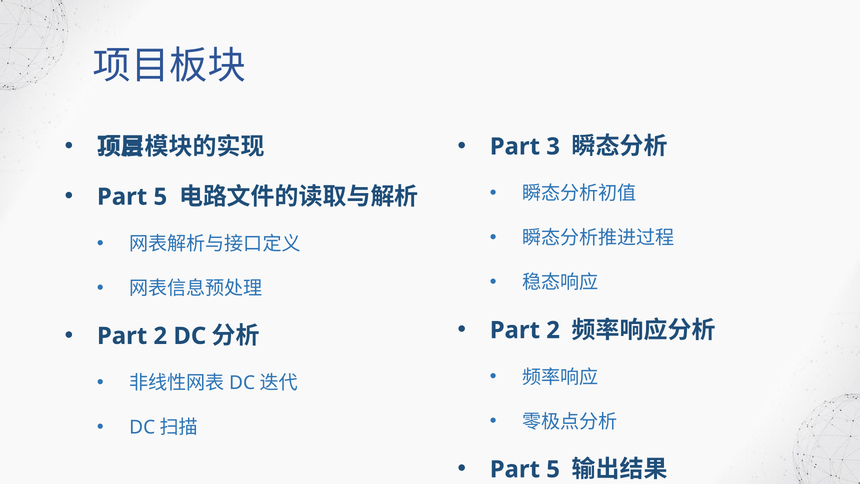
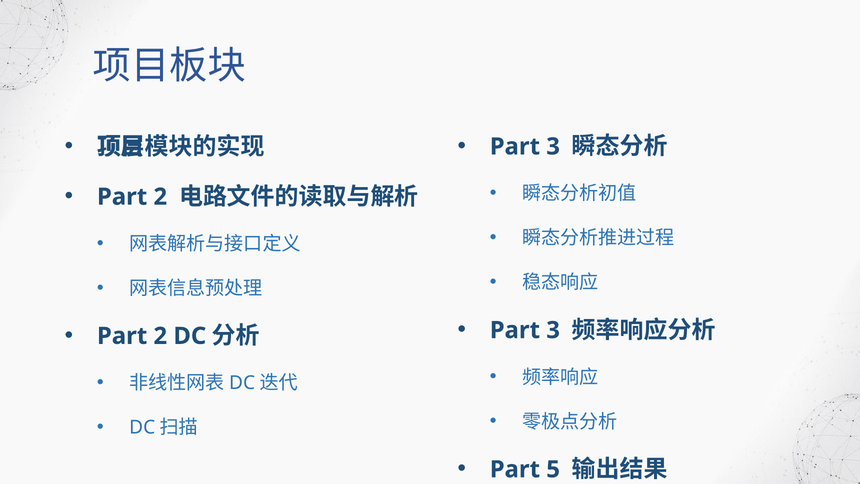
5 at (160, 197): 5 -> 2
2 at (553, 330): 2 -> 3
